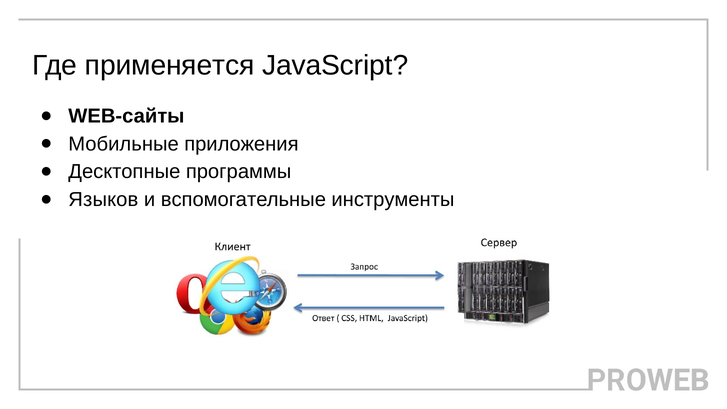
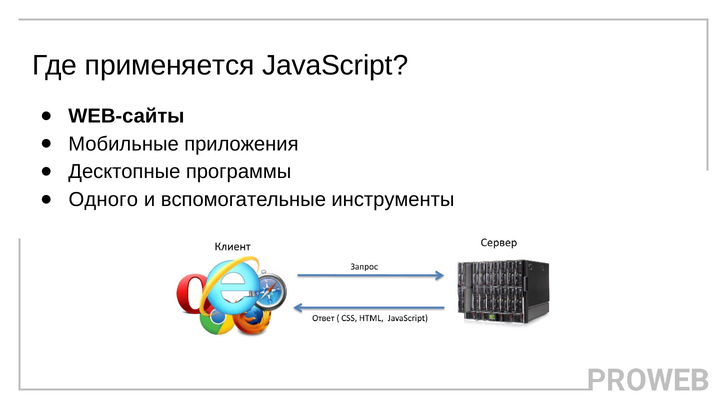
Языков: Языков -> Одного
